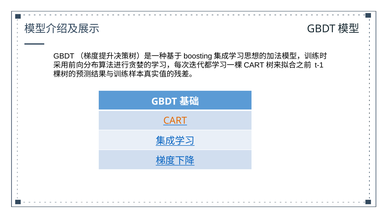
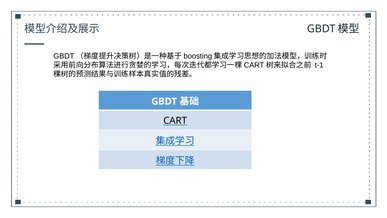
CART colour: orange -> black
